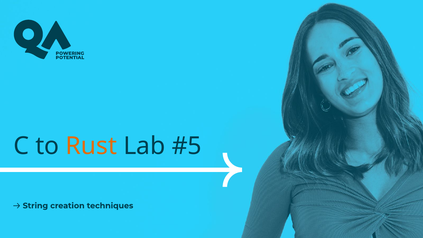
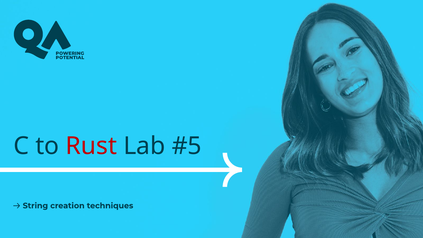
Rust colour: orange -> red
